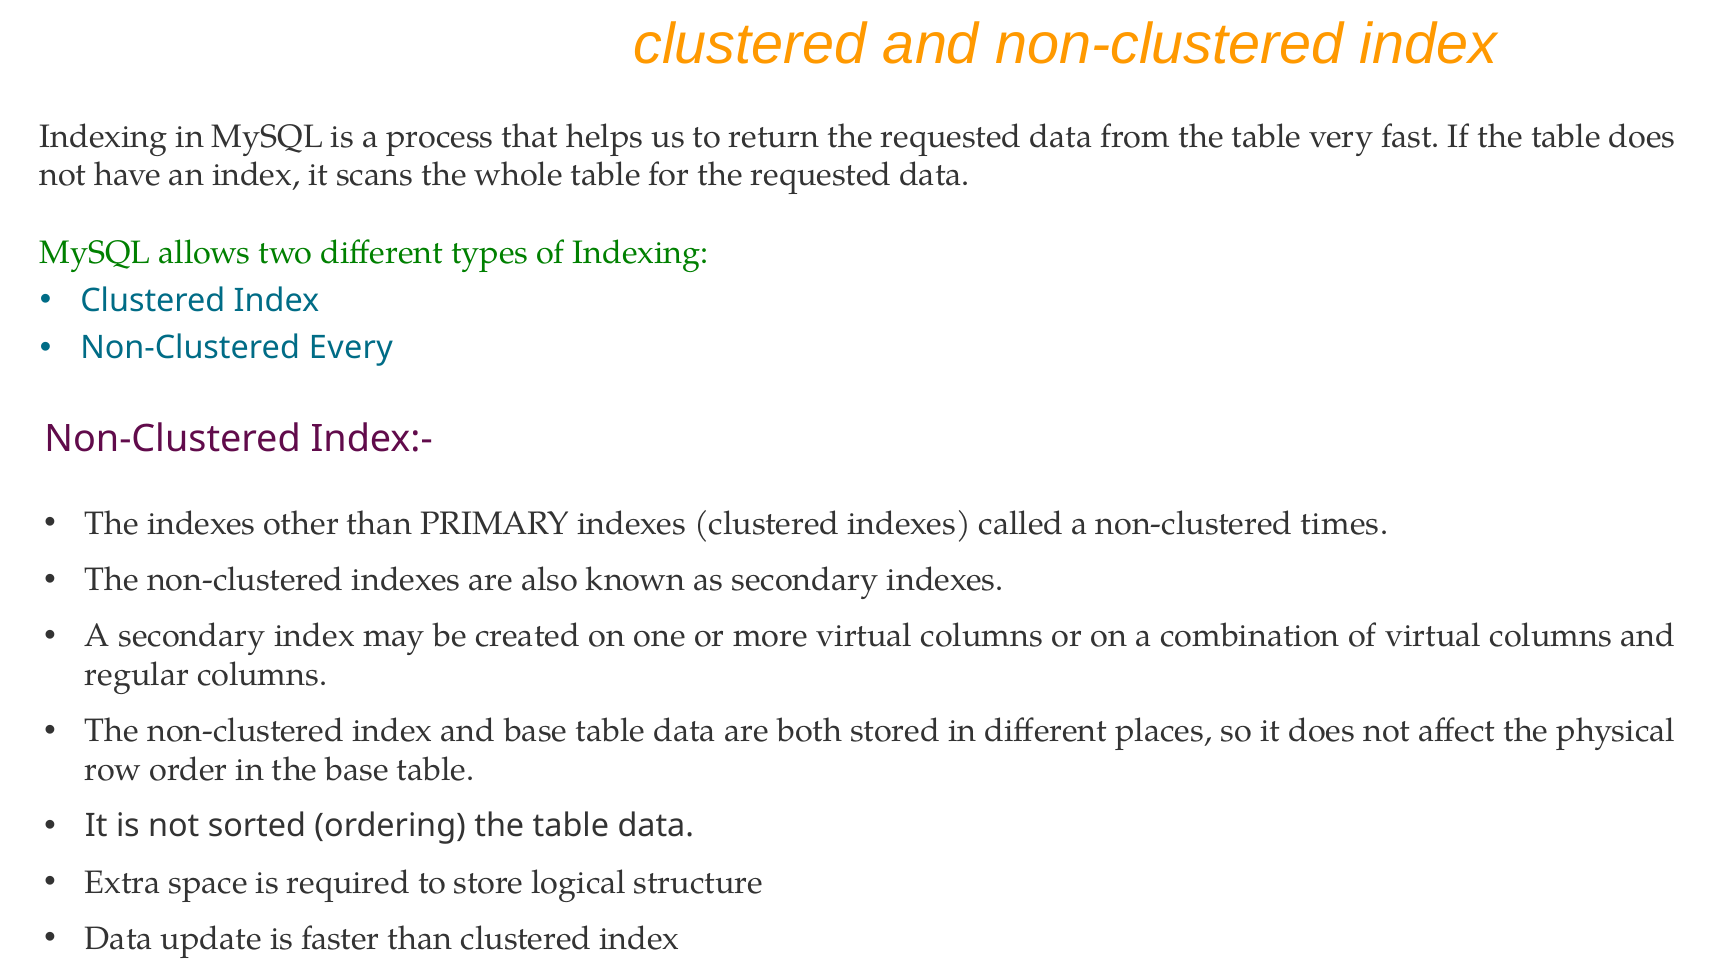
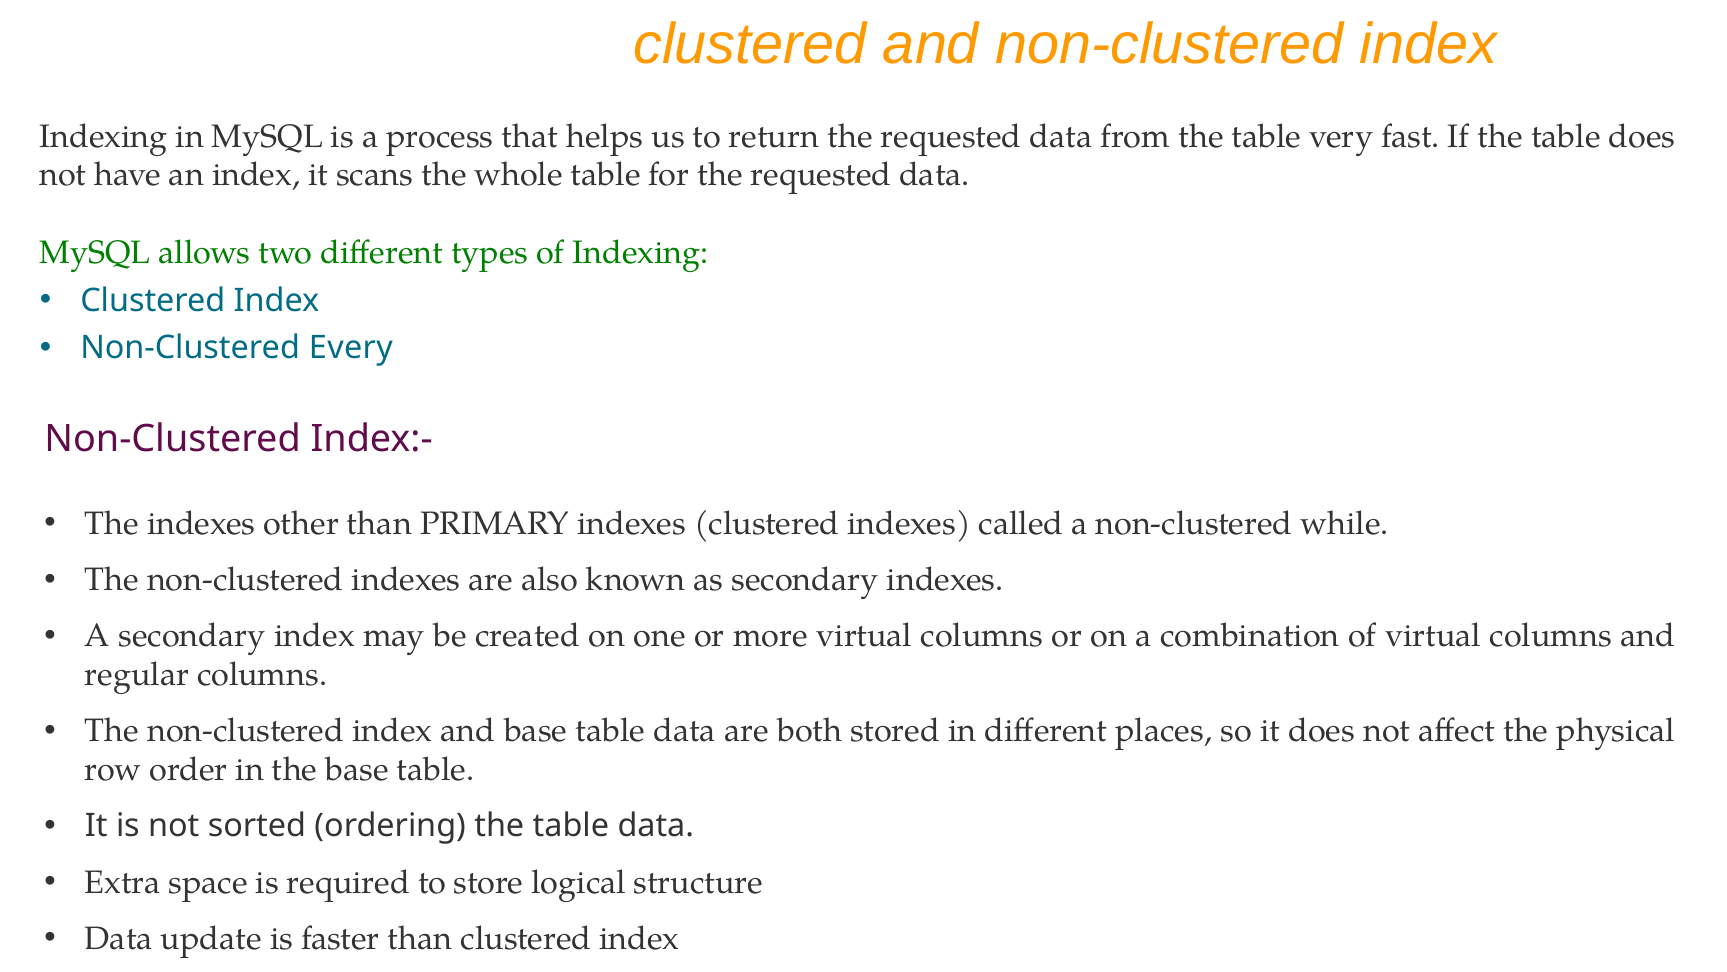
times: times -> while
